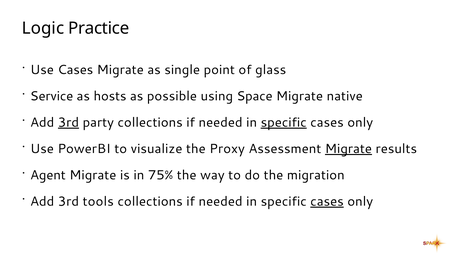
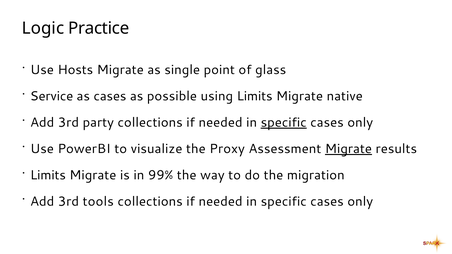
Use Cases: Cases -> Hosts
as hosts: hosts -> cases
using Space: Space -> Limits
3rd at (68, 123) underline: present -> none
Agent at (48, 175): Agent -> Limits
75%: 75% -> 99%
cases at (327, 202) underline: present -> none
